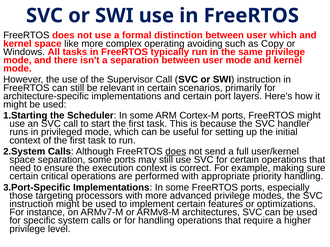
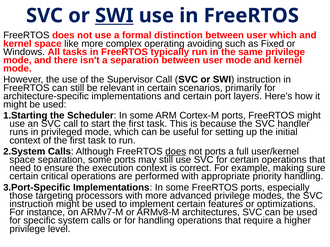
SWI at (114, 16) underline: none -> present
Copy: Copy -> Fixed
not send: send -> ports
